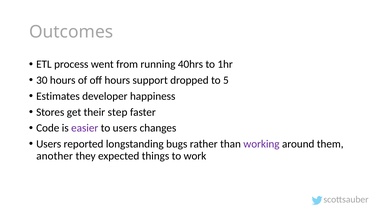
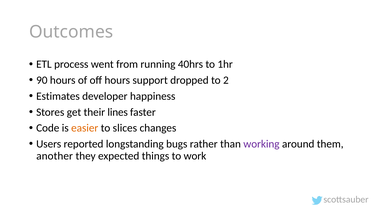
30: 30 -> 90
5: 5 -> 2
step: step -> lines
easier colour: purple -> orange
to users: users -> slices
